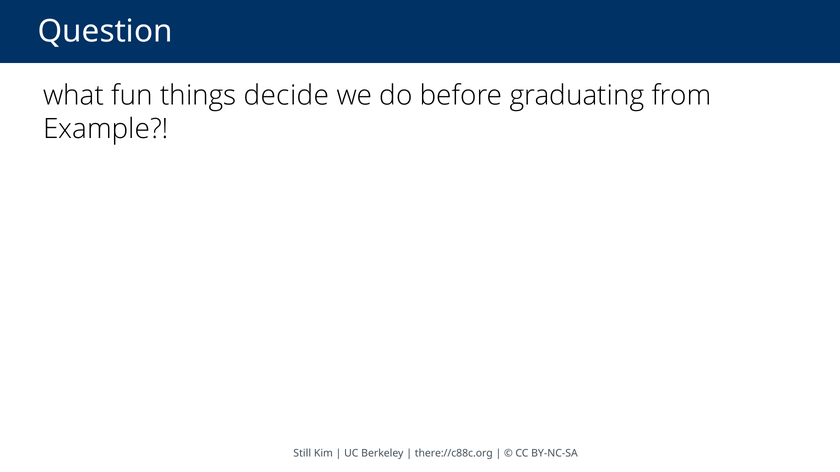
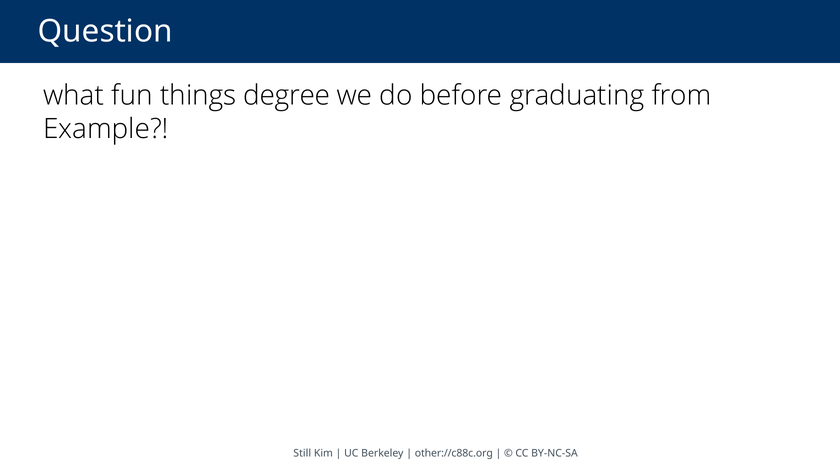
decide: decide -> degree
there://c88c.org: there://c88c.org -> other://c88c.org
